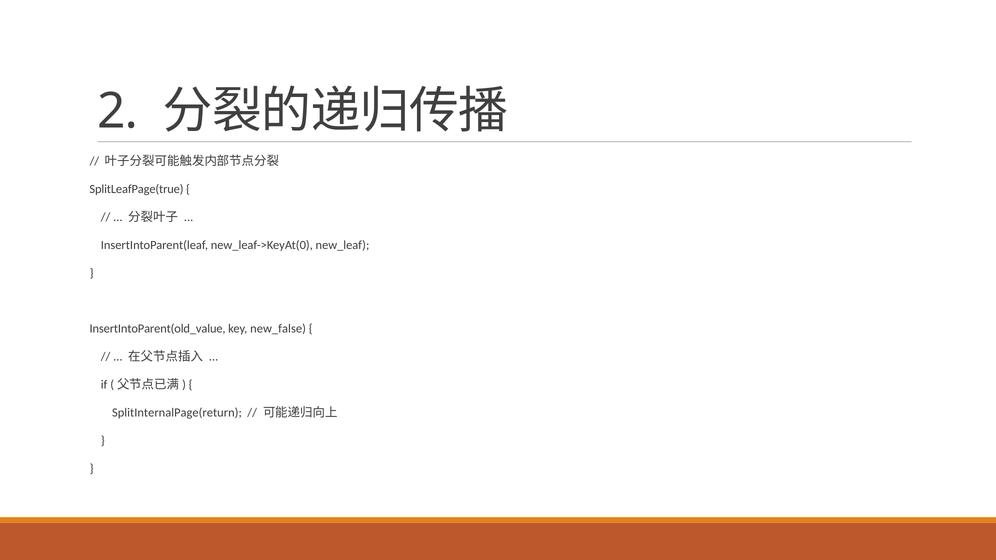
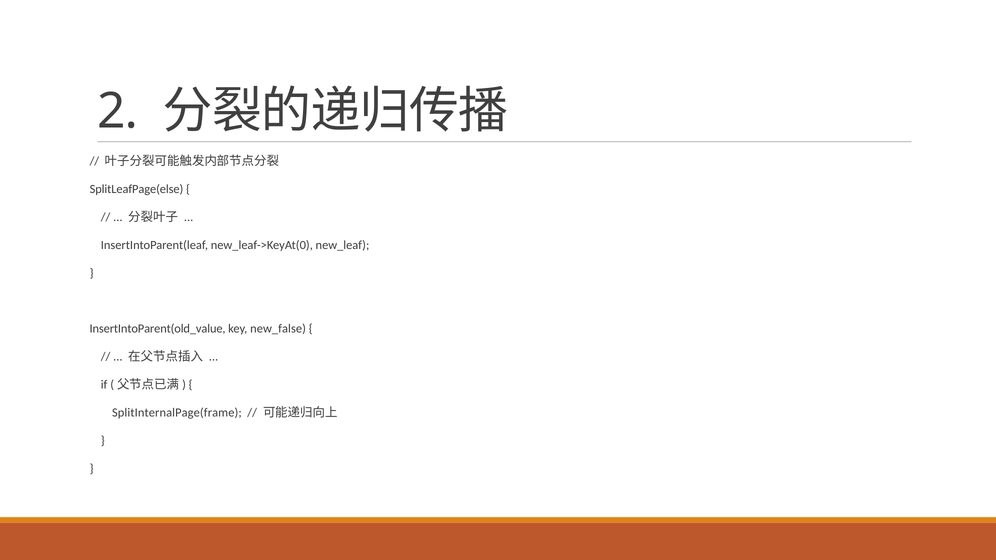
SplitLeafPage(true: SplitLeafPage(true -> SplitLeafPage(else
SplitInternalPage(return: SplitInternalPage(return -> SplitInternalPage(frame
